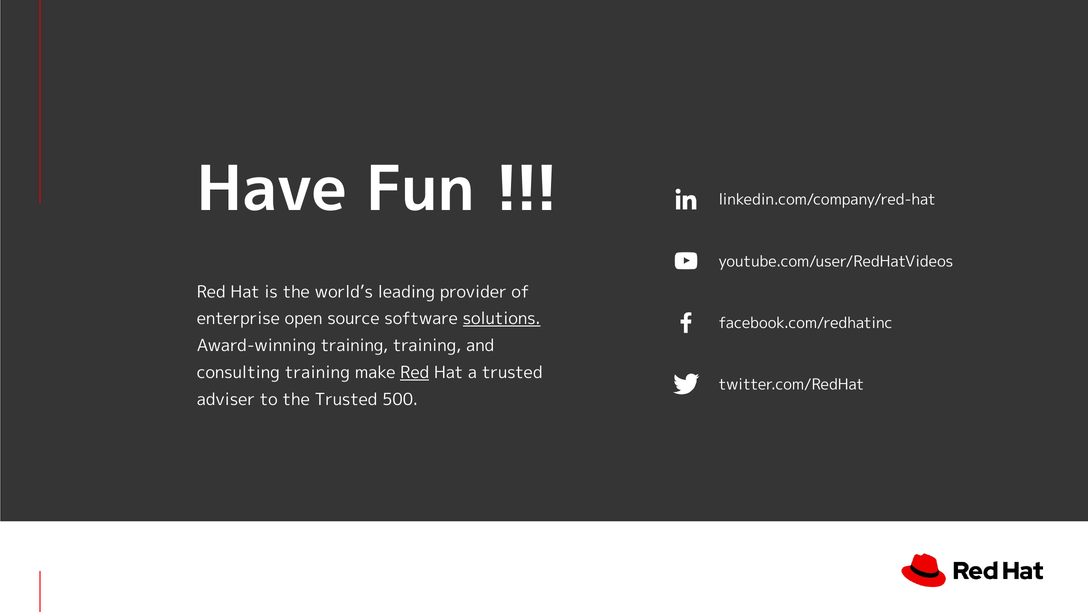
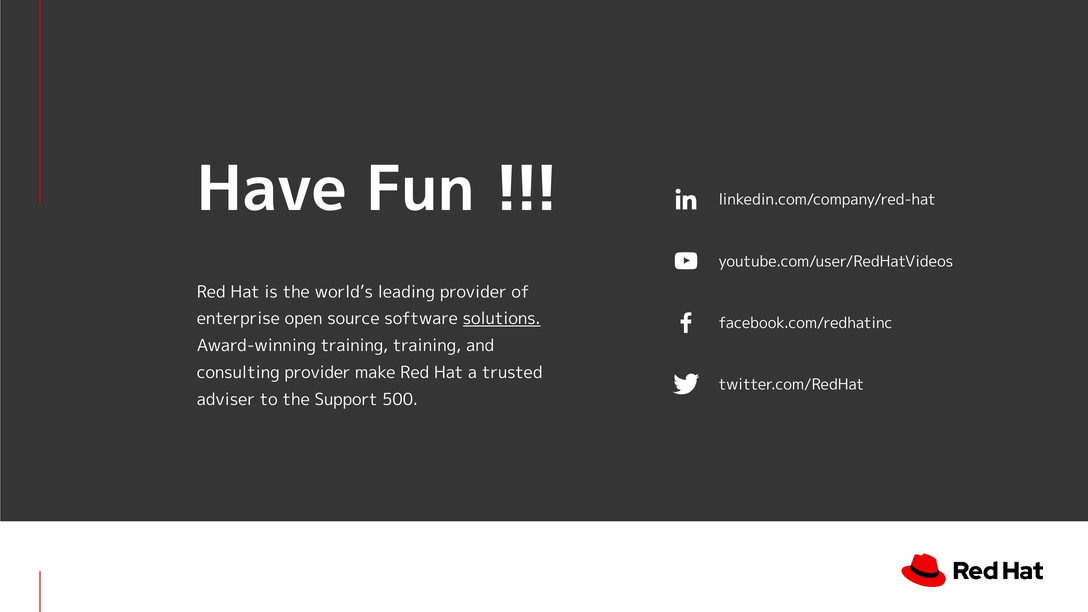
consulting training: training -> provider
Red at (415, 373) underline: present -> none
the Trusted: Trusted -> Support
